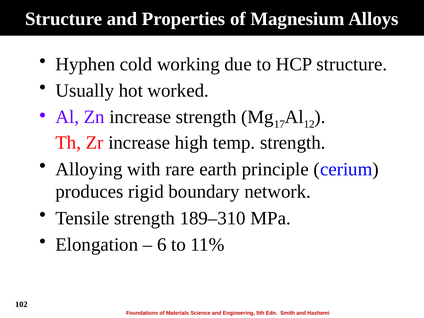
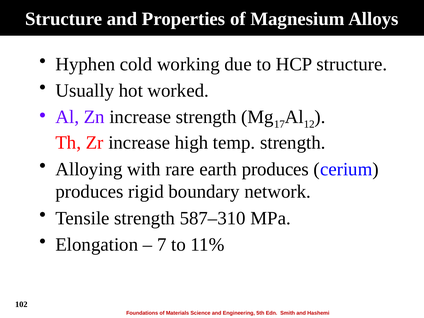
earth principle: principle -> produces
189–310: 189–310 -> 587–310
6: 6 -> 7
